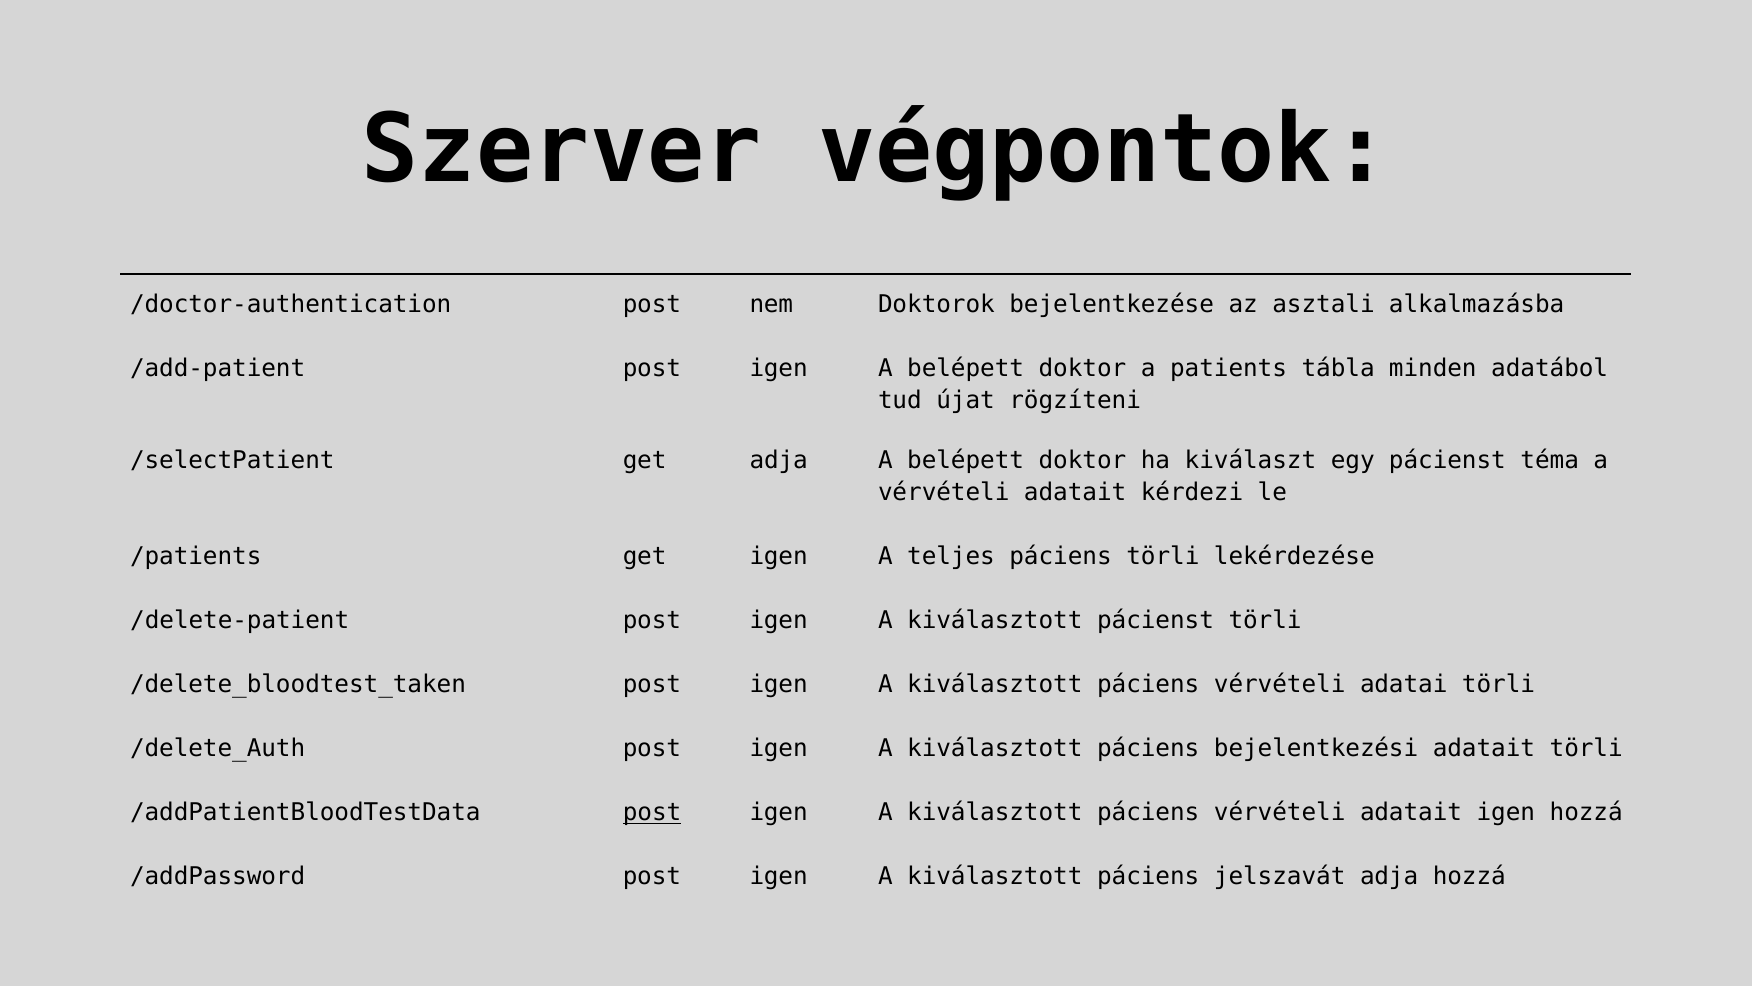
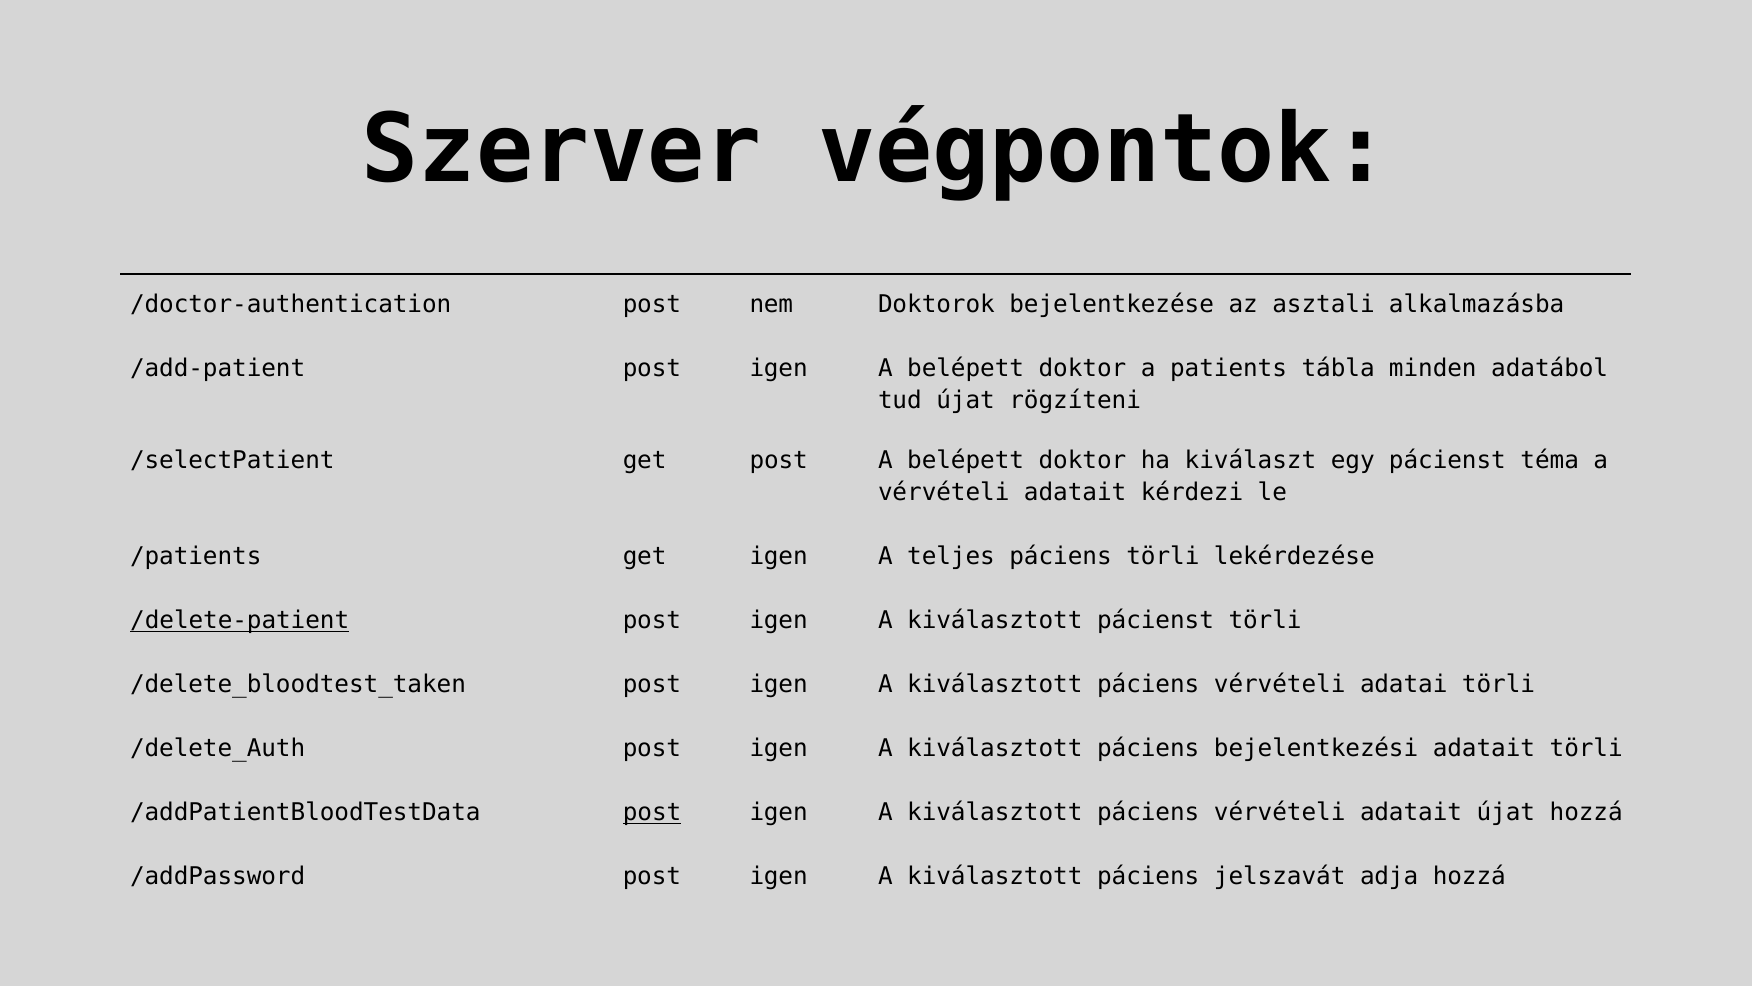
get adja: adja -> post
/delete-patient underline: none -> present
adatait igen: igen -> újat
